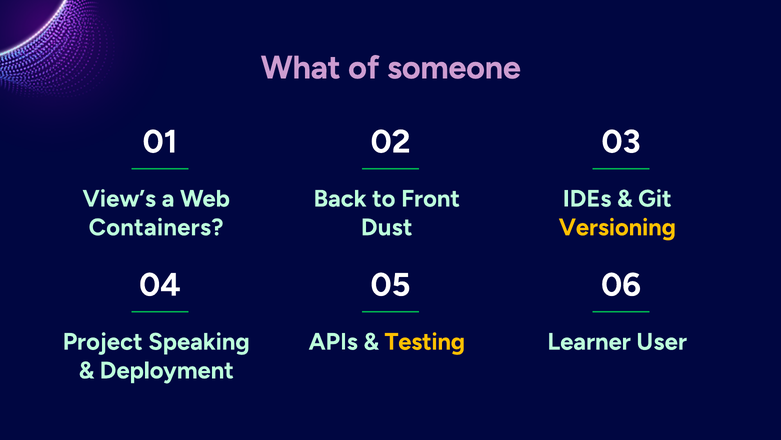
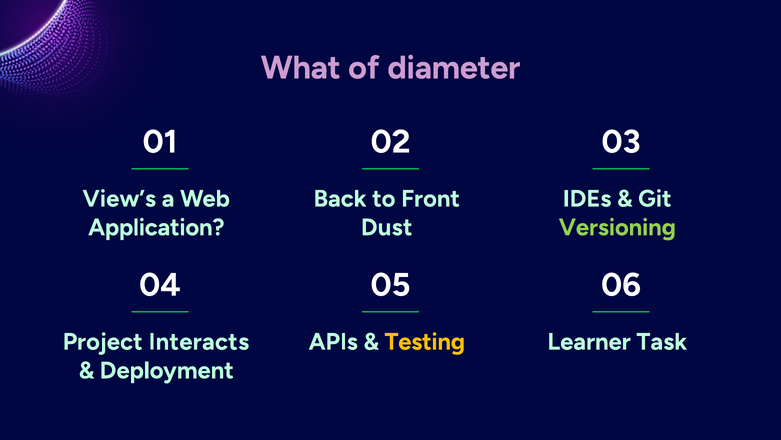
someone: someone -> diameter
Containers: Containers -> Application
Versioning colour: yellow -> light green
Speaking: Speaking -> Interacts
User: User -> Task
